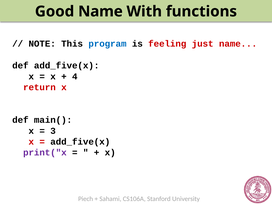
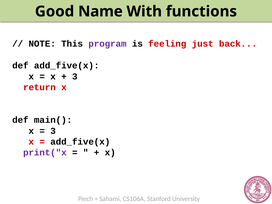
program colour: blue -> purple
just name: name -> back
4 at (75, 76): 4 -> 3
